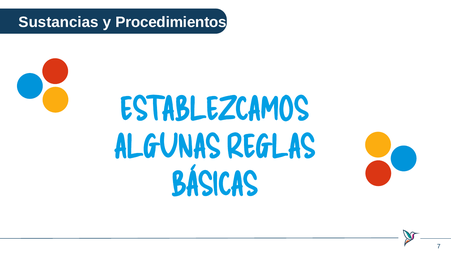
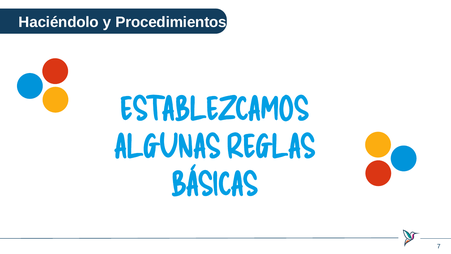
Sustancias: Sustancias -> Haciéndolo
